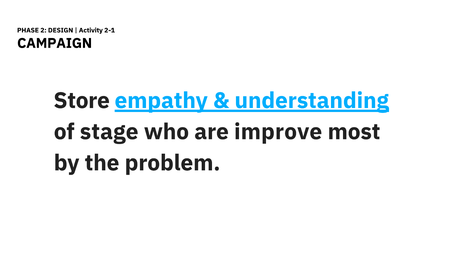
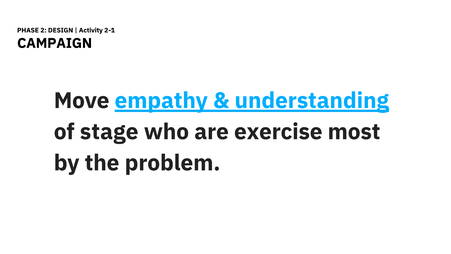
Store: Store -> Move
improve: improve -> exercise
